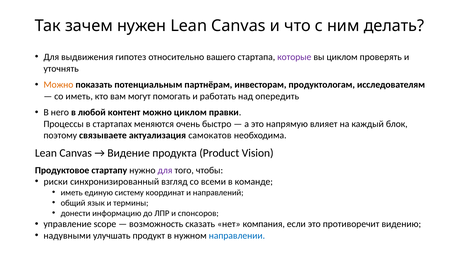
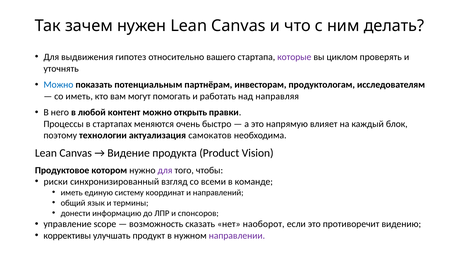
Можно at (58, 85) colour: orange -> blue
опередить: опередить -> направляя
можно циклом: циклом -> открыть
связываете: связываете -> технологии
стартапу: стартапу -> котором
компания: компания -> наоборот
надувными: надувными -> коррективы
направлении colour: blue -> purple
